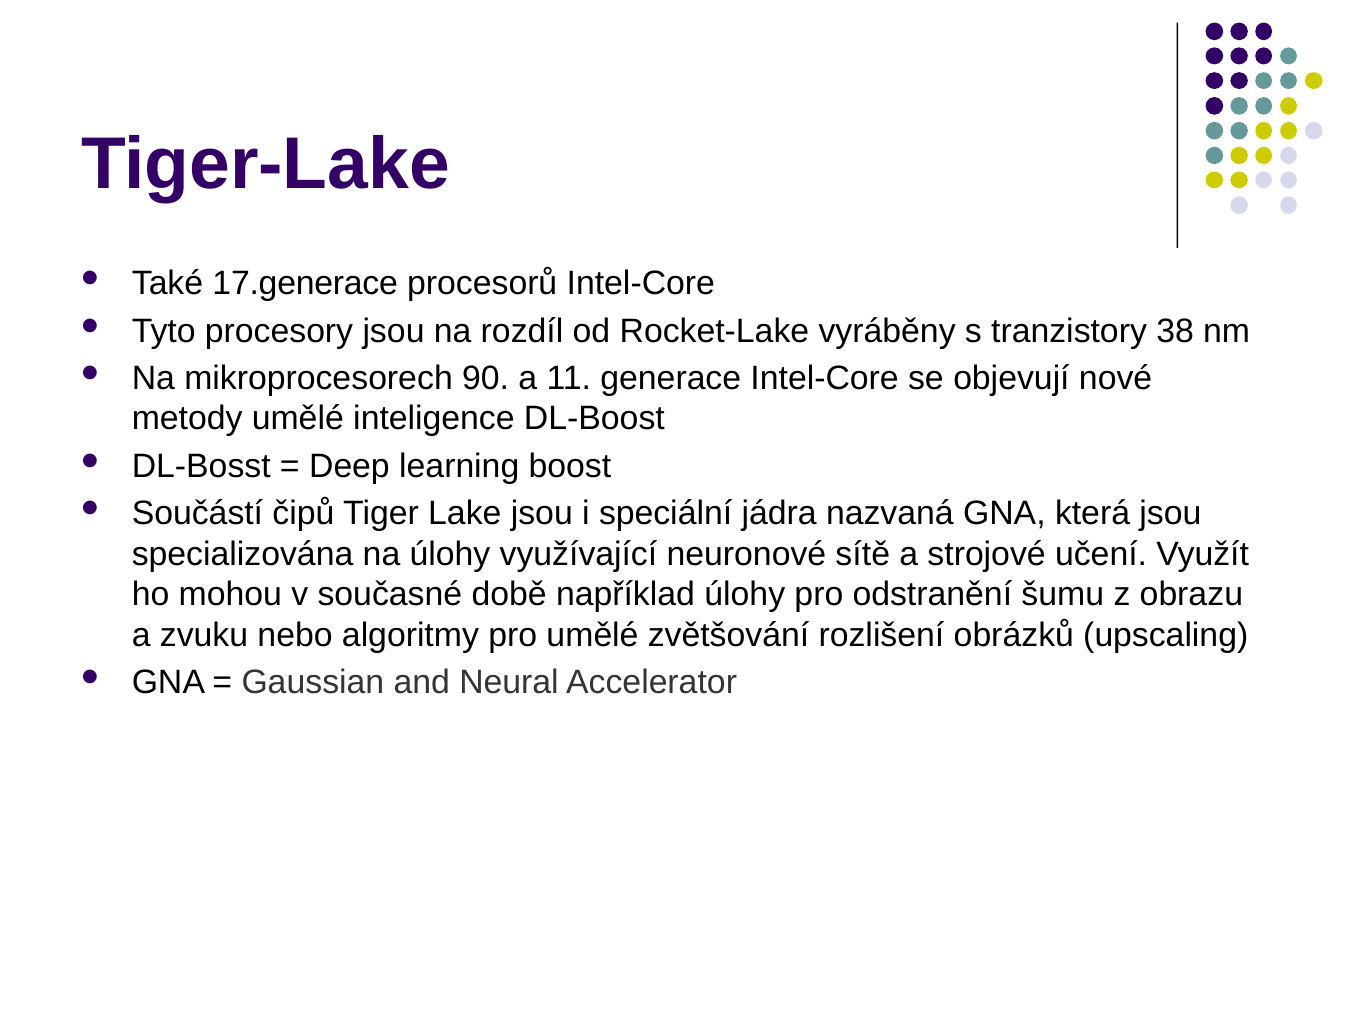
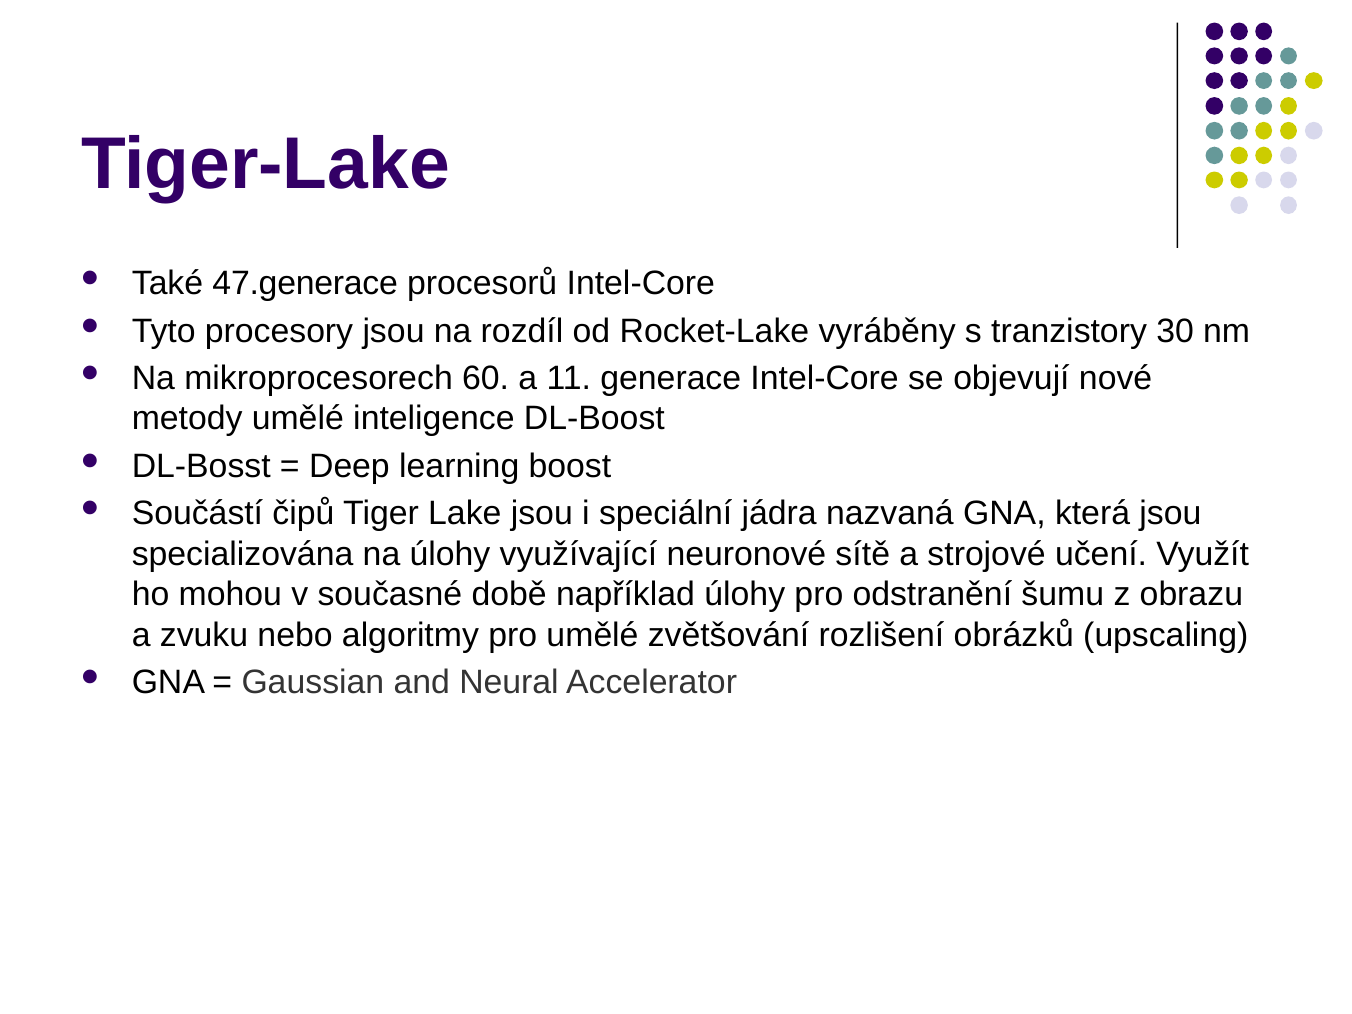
17.generace: 17.generace -> 47.generace
38: 38 -> 30
90: 90 -> 60
